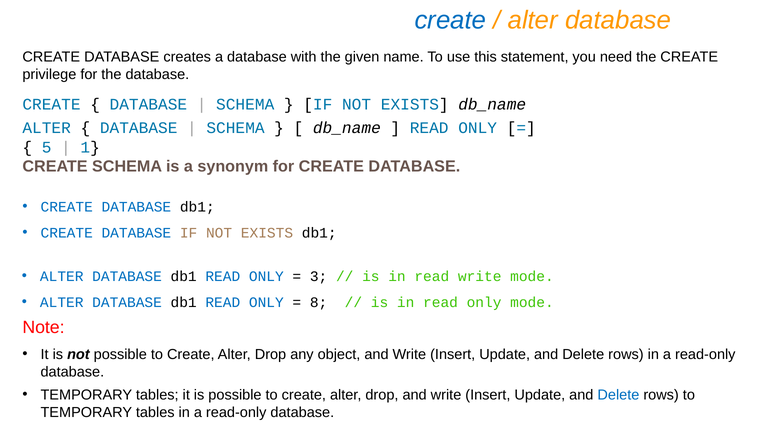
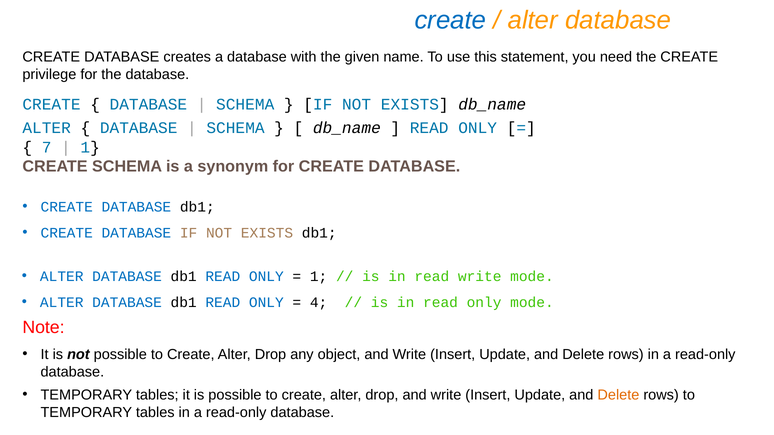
5: 5 -> 7
3 at (319, 277): 3 -> 1
8: 8 -> 4
Delete at (618, 395) colour: blue -> orange
